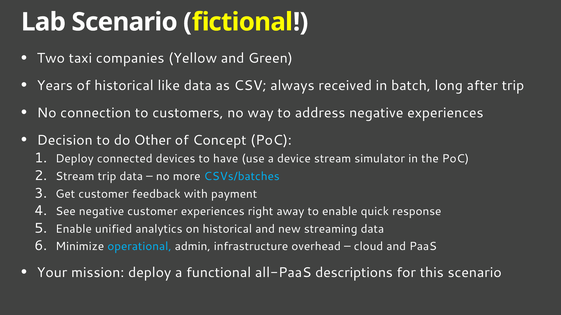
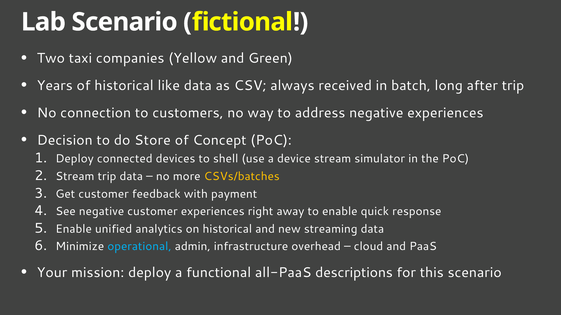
Other: Other -> Store
have: have -> shell
CSVs/batches colour: light blue -> yellow
